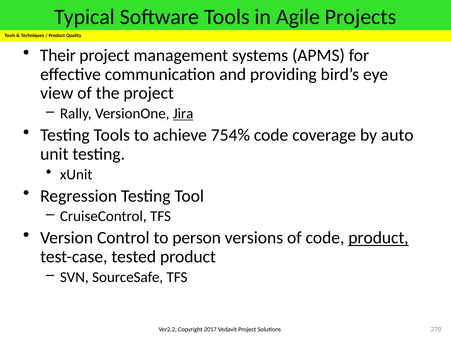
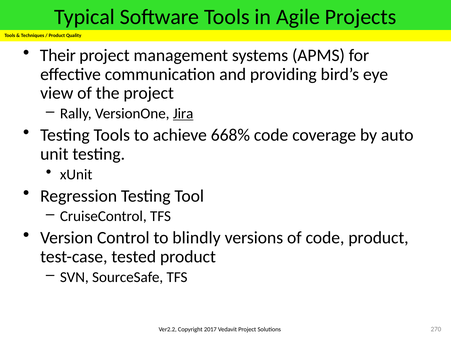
754%: 754% -> 668%
person: person -> blindly
product at (378, 238) underline: present -> none
